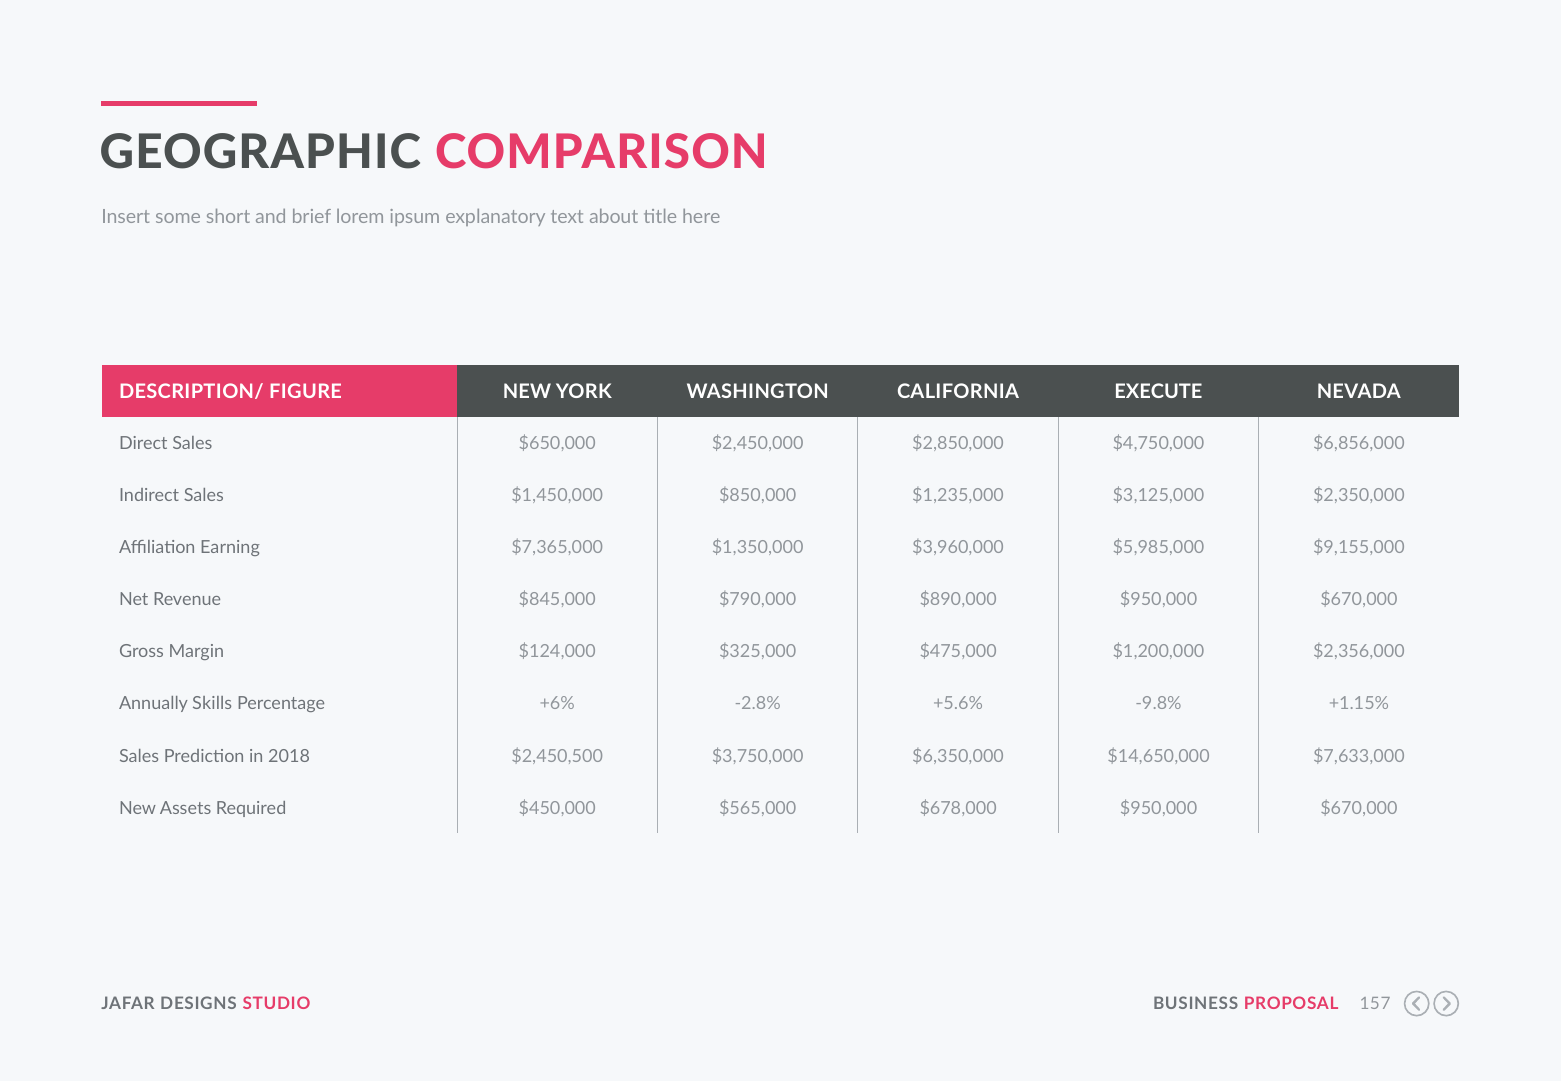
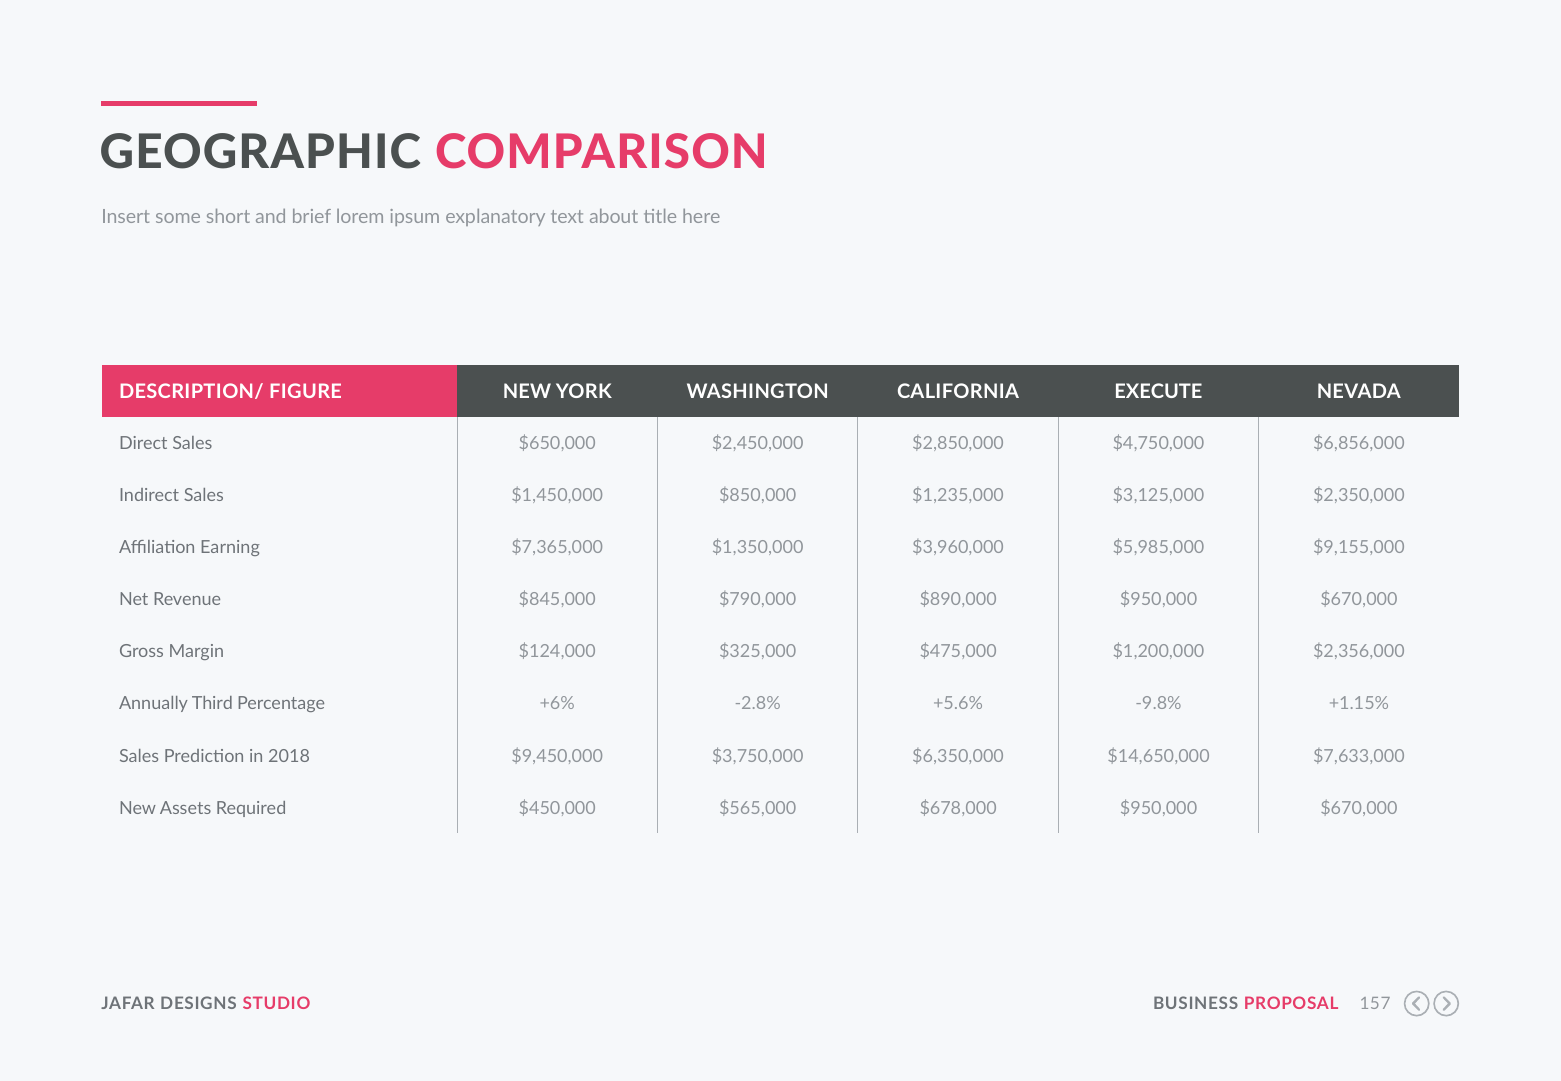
Skills: Skills -> Third
$2,450,500: $2,450,500 -> $9,450,000
